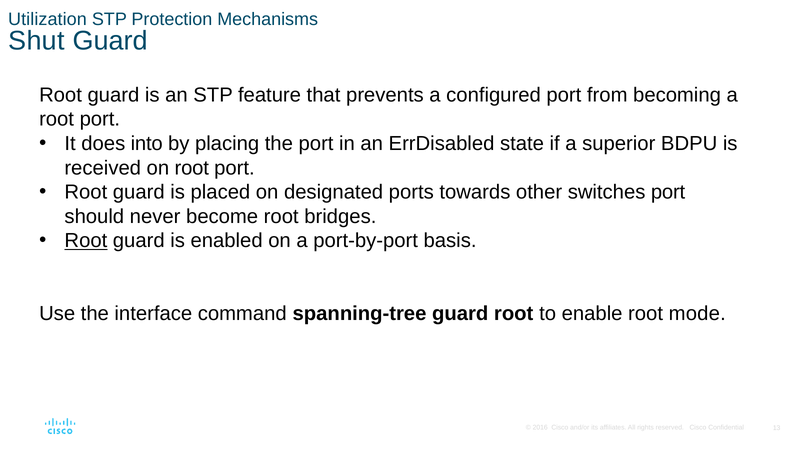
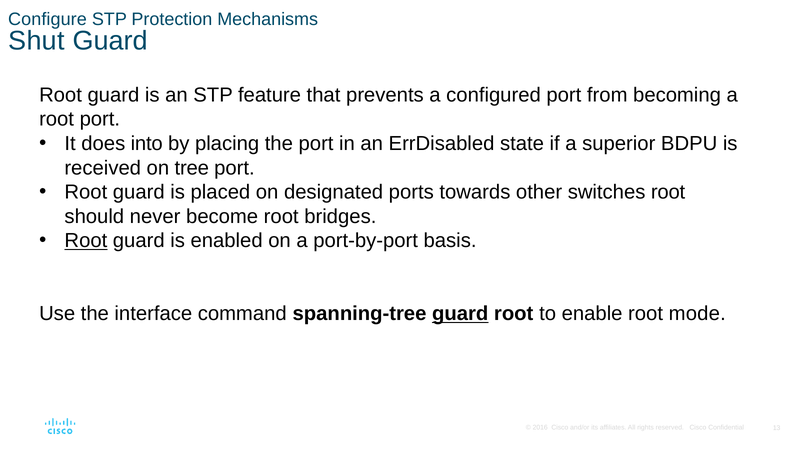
Utilization: Utilization -> Configure
on root: root -> tree
switches port: port -> root
guard at (460, 314) underline: none -> present
